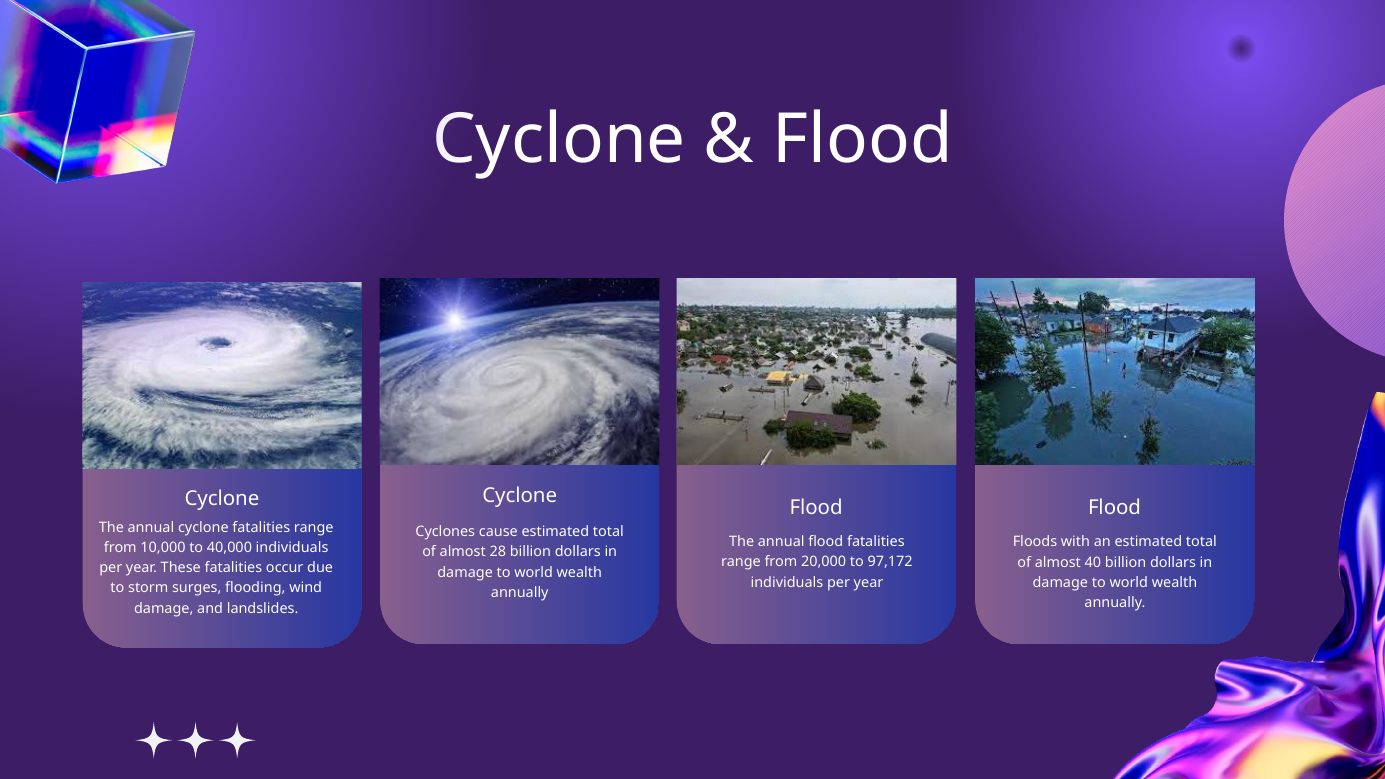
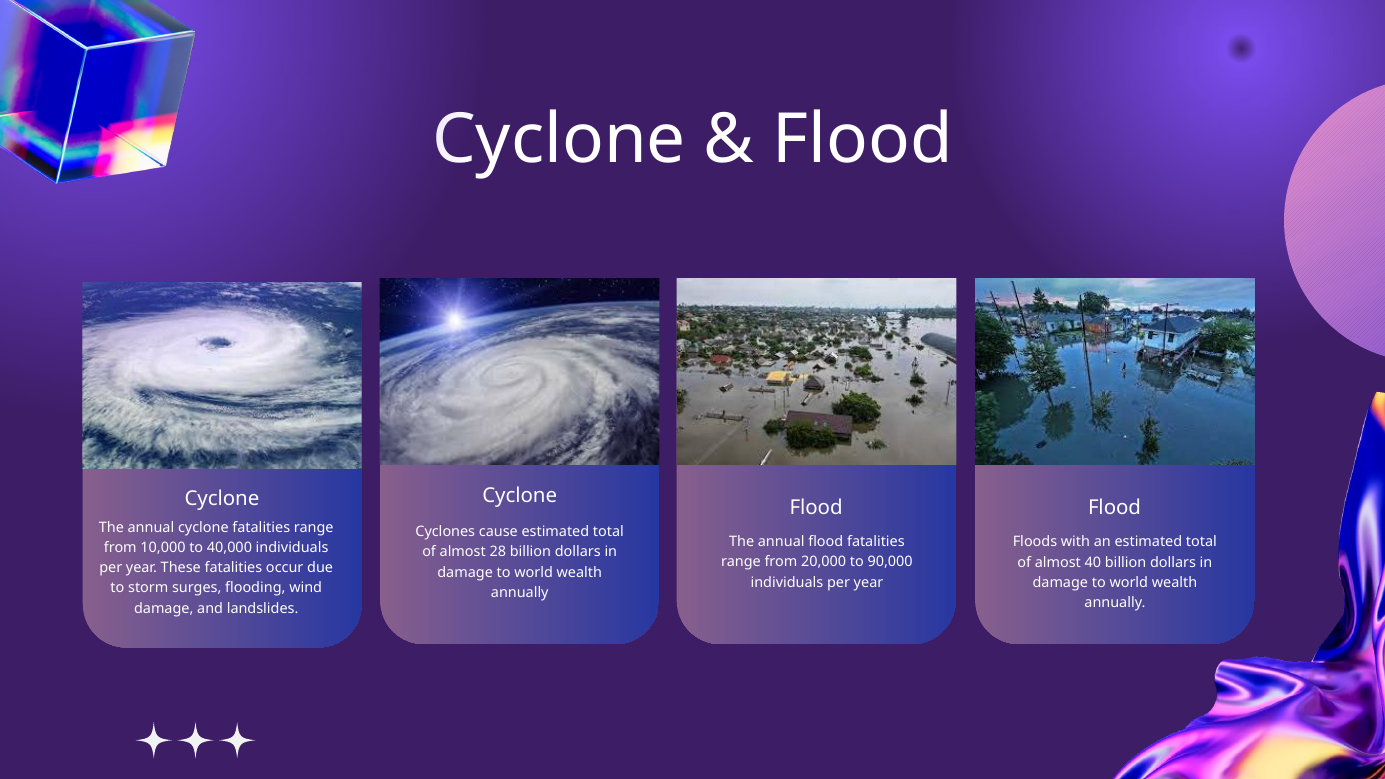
97,172: 97,172 -> 90,000
